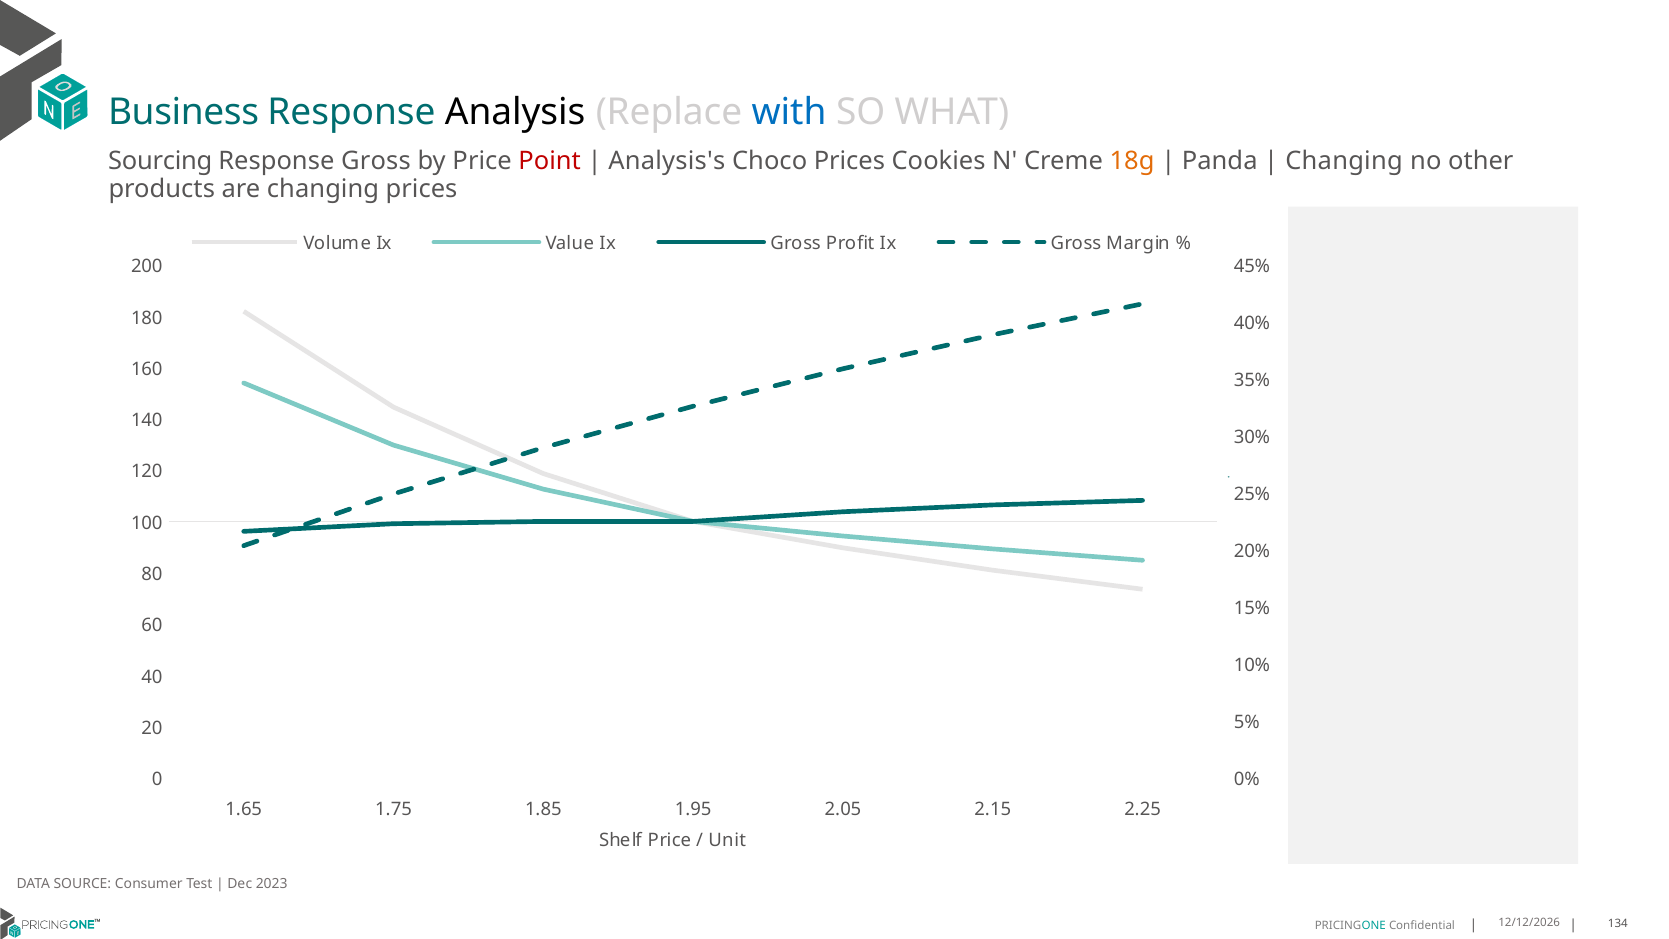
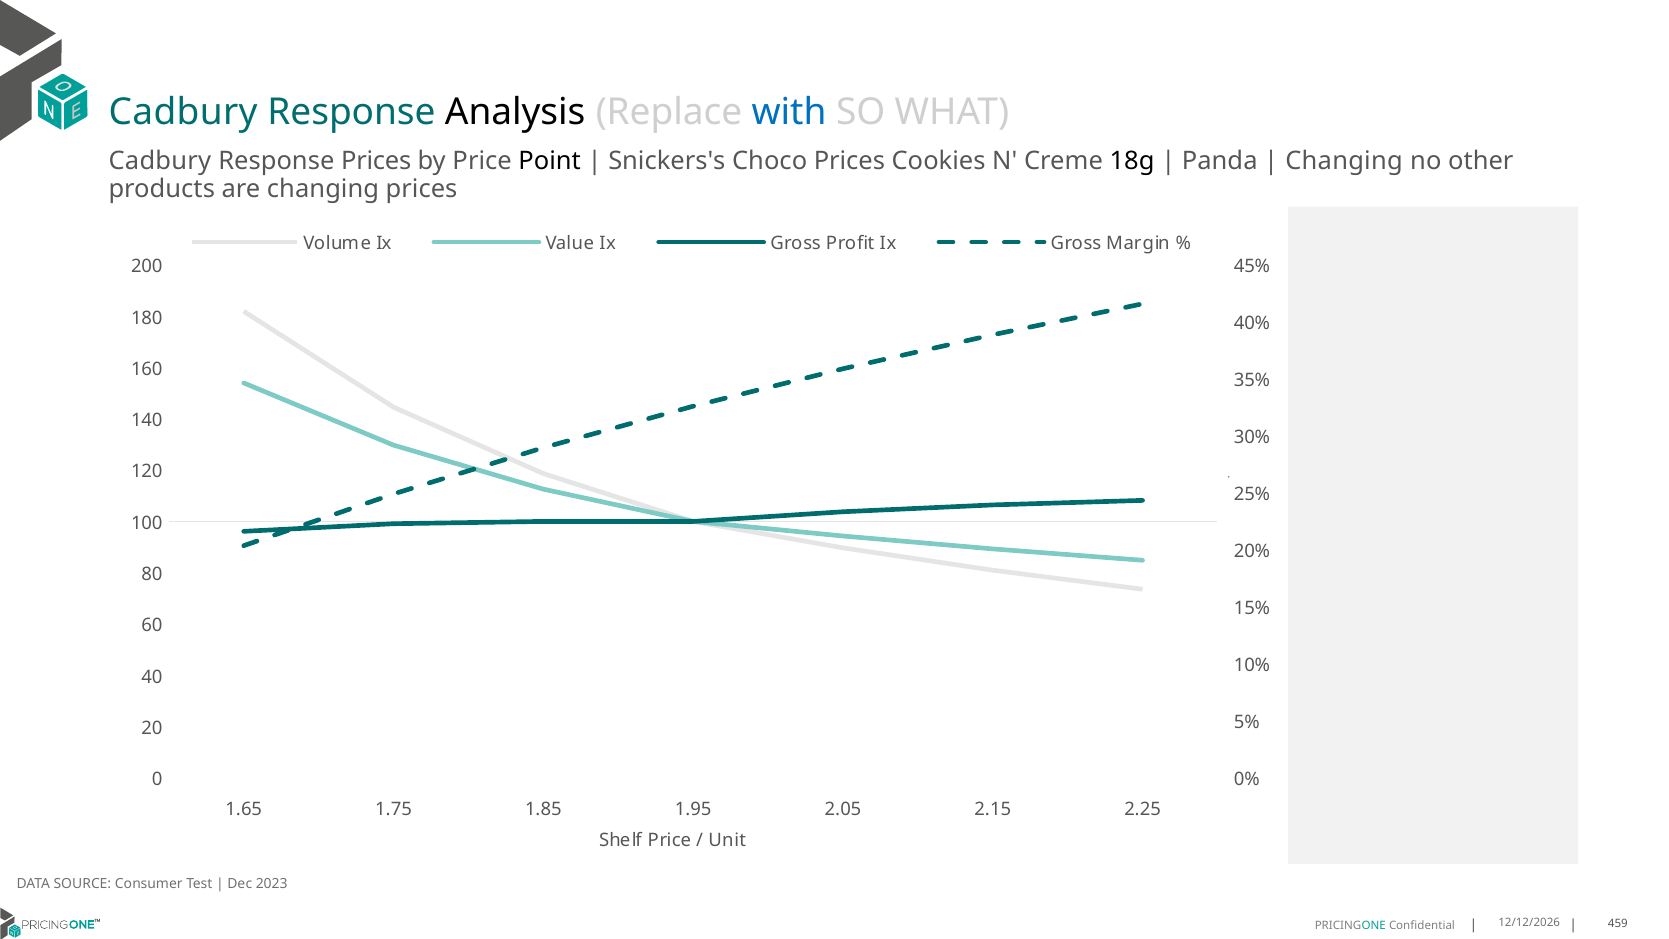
Business at (184, 112): Business -> Cadbury
Sourcing at (160, 162): Sourcing -> Cadbury
Response Gross: Gross -> Prices
Point colour: red -> black
Analysis's: Analysis's -> Snickers's
18g colour: orange -> black
134: 134 -> 459
